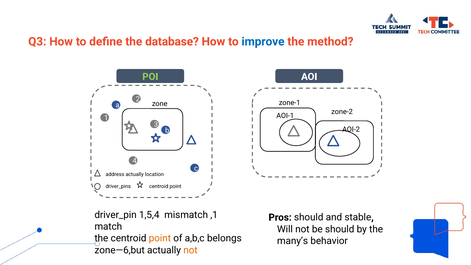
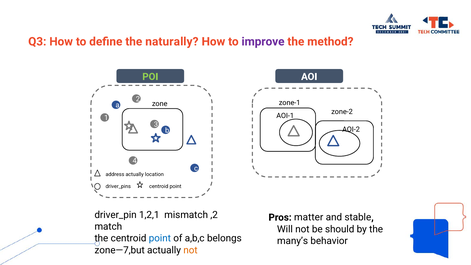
database: database -> naturally
improve colour: blue -> purple
1,5,4: 1,5,4 -> 1,2,1
,1: ,1 -> ,2
Pros should: should -> matter
point at (160, 238) colour: orange -> blue
zone—6,but: zone—6,but -> zone—7,but
